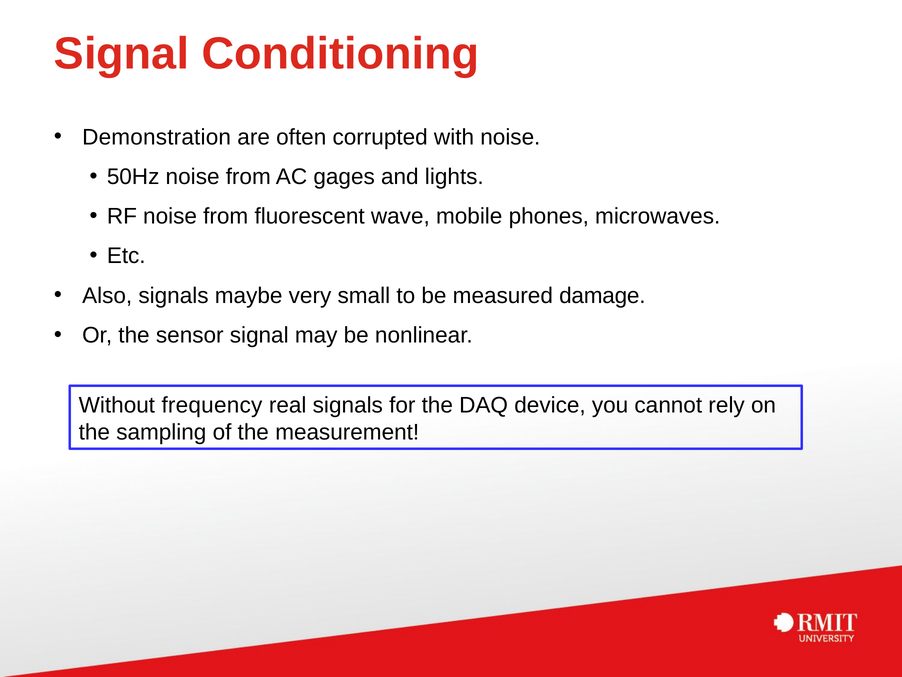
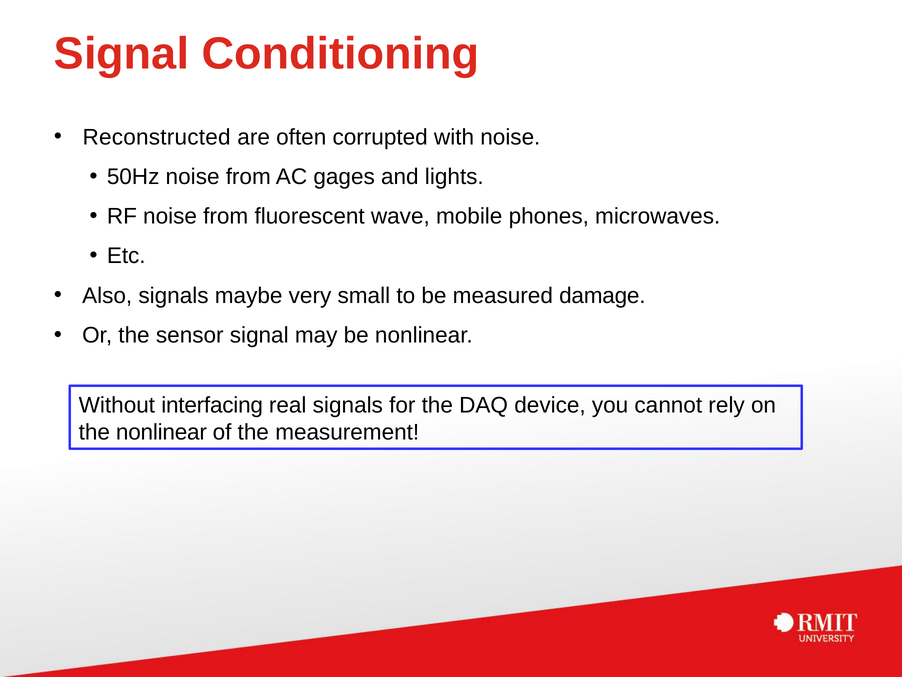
Demonstration: Demonstration -> Reconstructed
frequency: frequency -> interfacing
the sampling: sampling -> nonlinear
